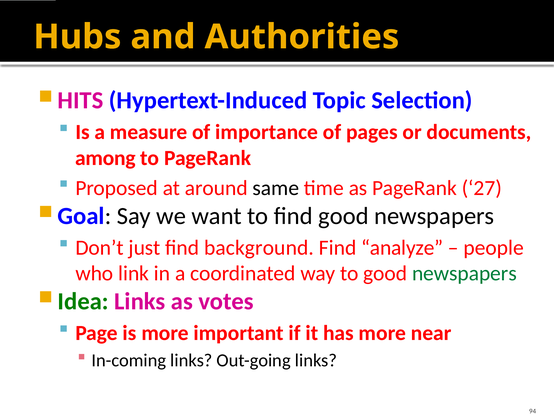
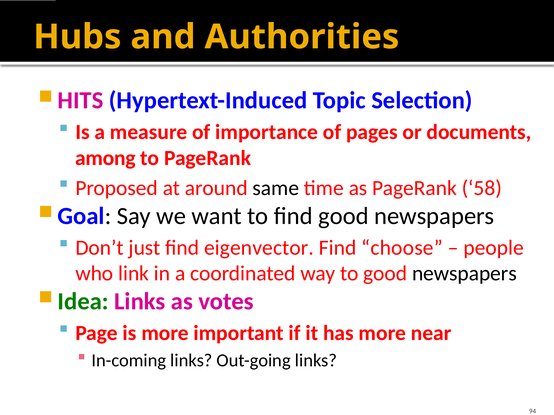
27: 27 -> 58
background: background -> eigenvector
analyze: analyze -> choose
newspapers at (464, 274) colour: green -> black
